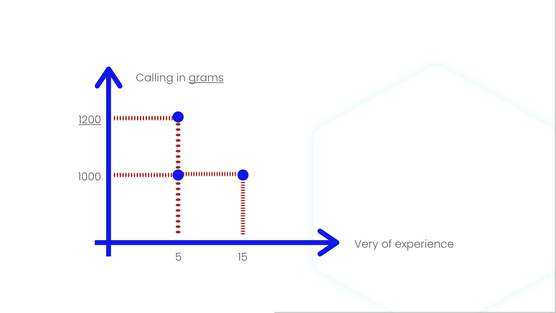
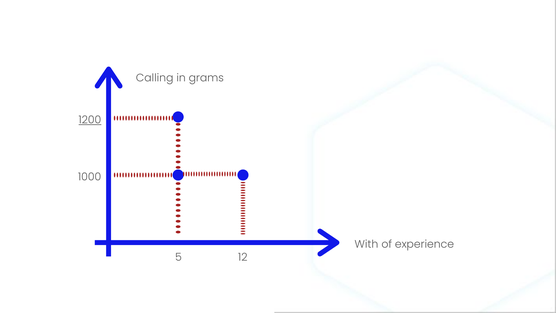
grams underline: present -> none
Very: Very -> With
15: 15 -> 12
